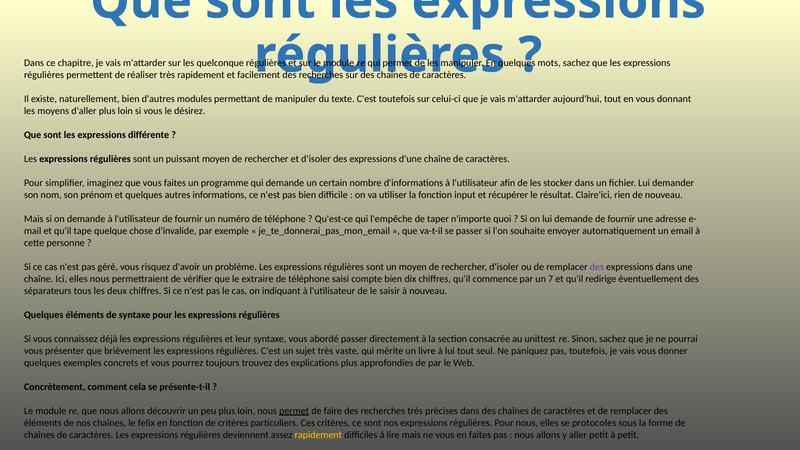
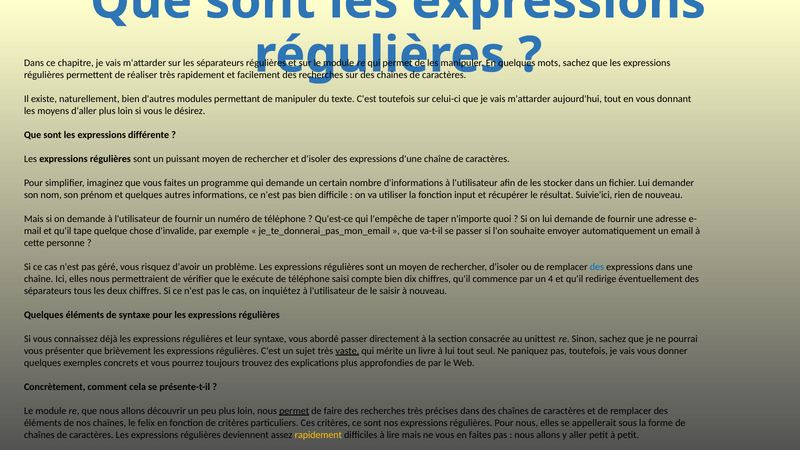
les quelconque: quelconque -> séparateurs
Claire'ici: Claire'ici -> Suivie'ici
des at (597, 267) colour: purple -> blue
extraire: extraire -> exécute
7: 7 -> 4
indiquant: indiquant -> inquiétez
vaste underline: none -> present
protocoles: protocoles -> appellerait
